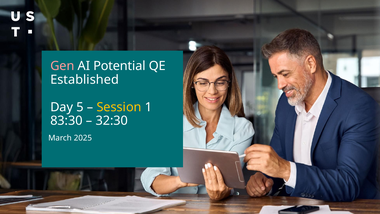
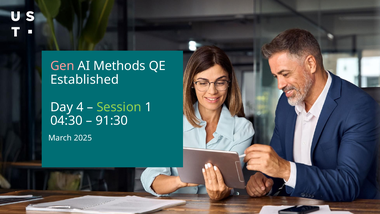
Potential: Potential -> Methods
5: 5 -> 4
Session colour: yellow -> light green
83:30: 83:30 -> 04:30
32:30: 32:30 -> 91:30
